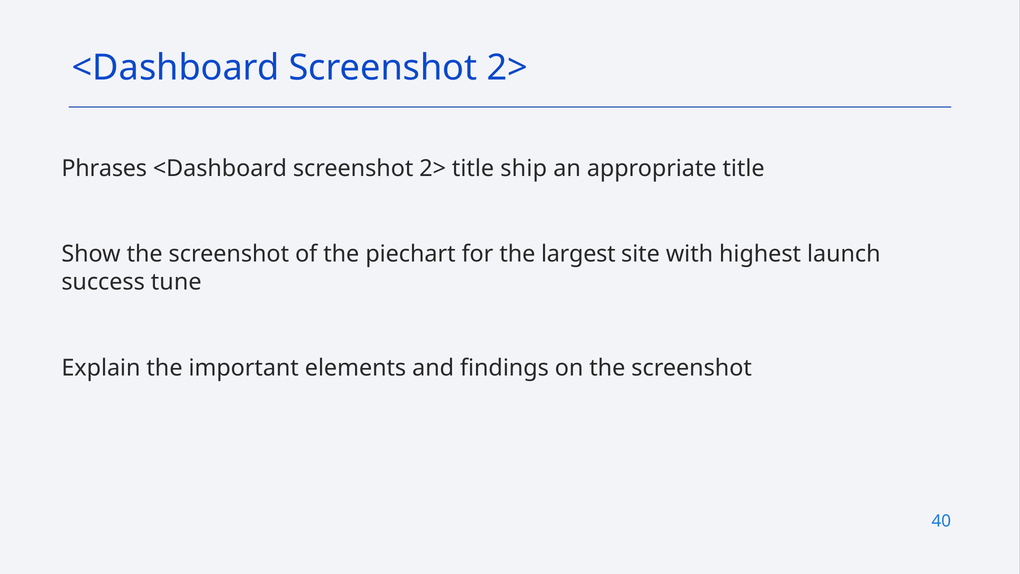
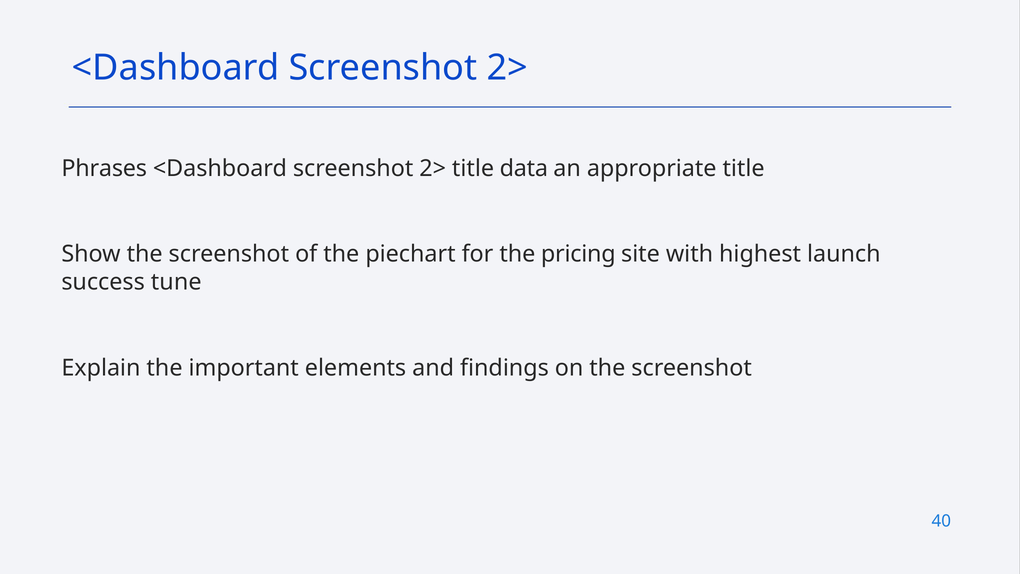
ship: ship -> data
largest: largest -> pricing
